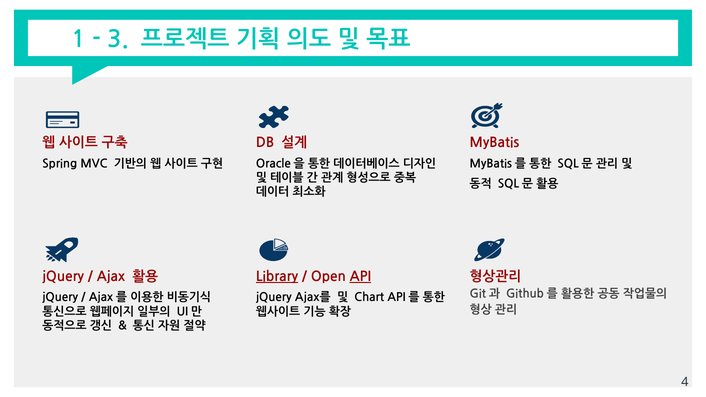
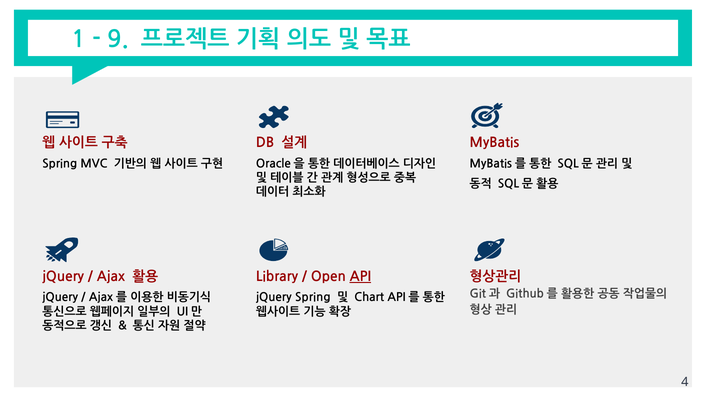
3: 3 -> 9
Library underline: present -> none
jQuery Ajax를: Ajax를 -> Spring
